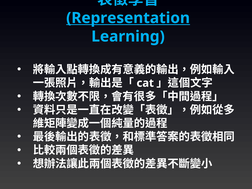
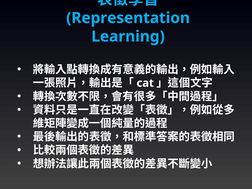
Representation underline: present -> none
